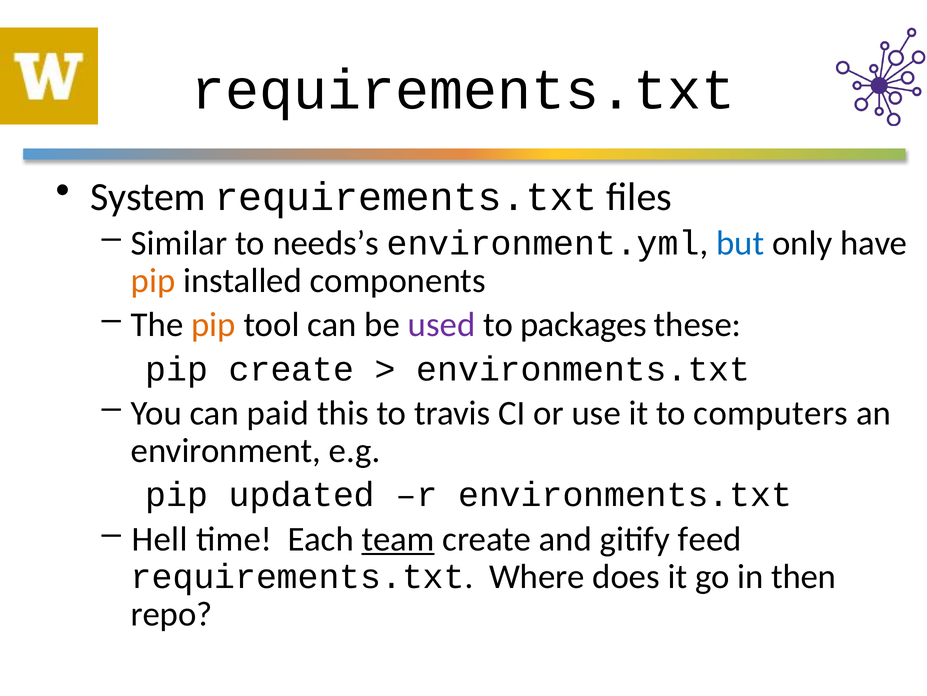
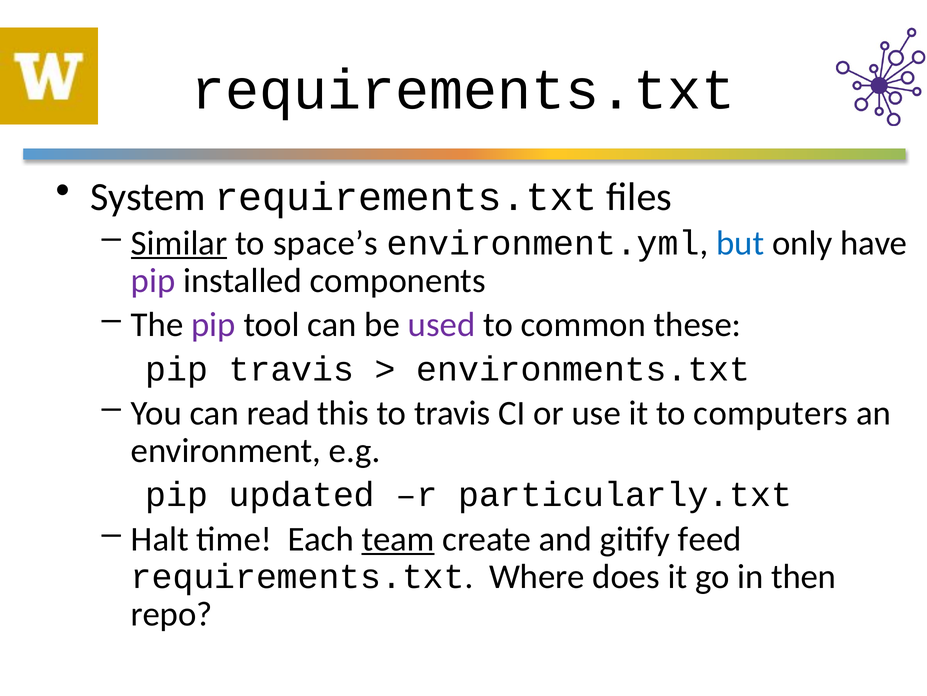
Similar underline: none -> present
needs’s: needs’s -> space’s
pip at (153, 281) colour: orange -> purple
pip at (213, 325) colour: orange -> purple
packages: packages -> common
pip create: create -> travis
paid: paid -> read
r environments.txt: environments.txt -> particularly.txt
Hell: Hell -> Halt
